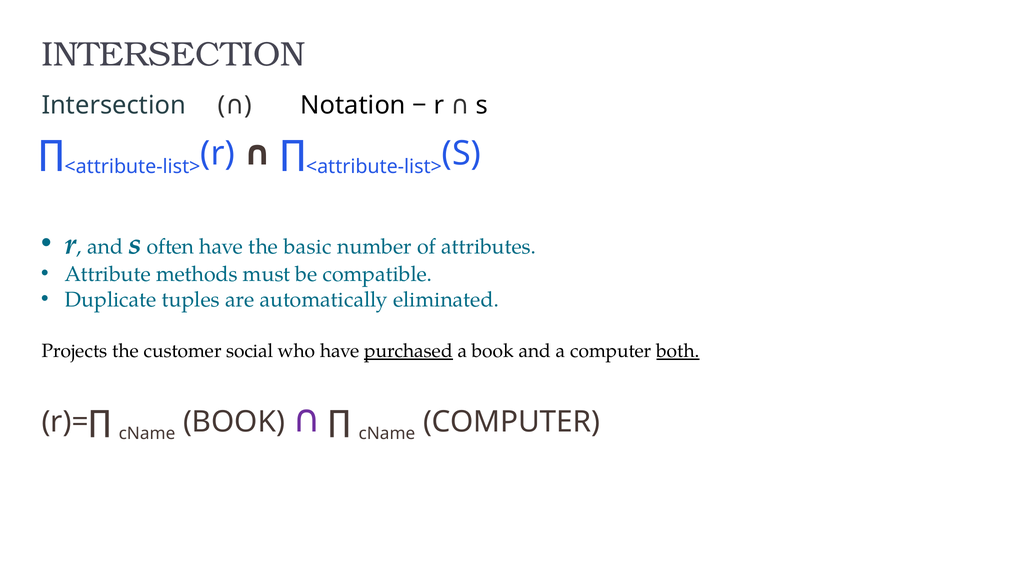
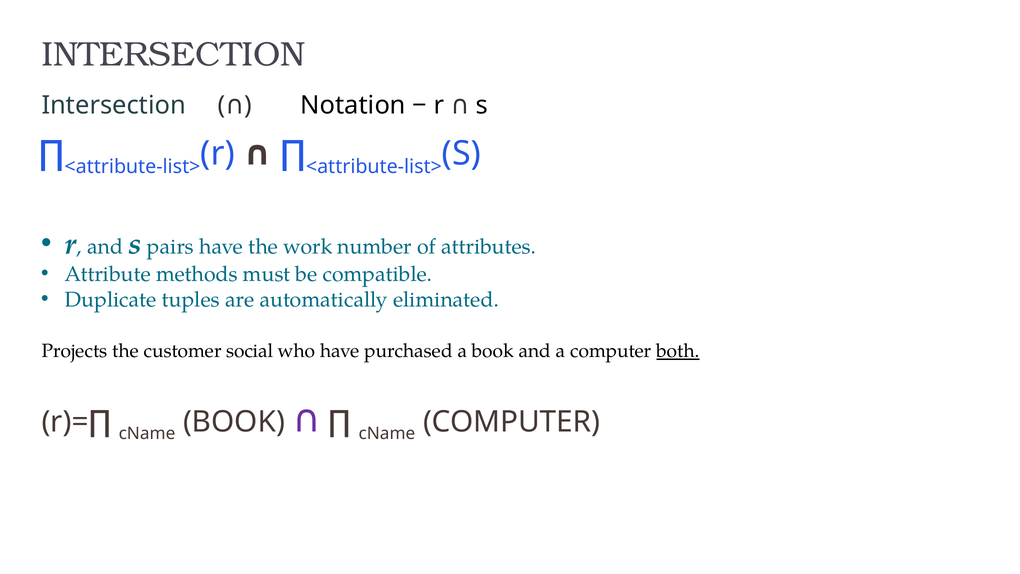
often: often -> pairs
basic: basic -> work
purchased underline: present -> none
